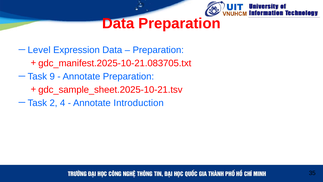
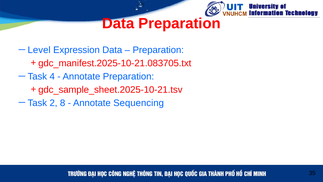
9: 9 -> 4
4: 4 -> 8
Introduction: Introduction -> Sequencing
